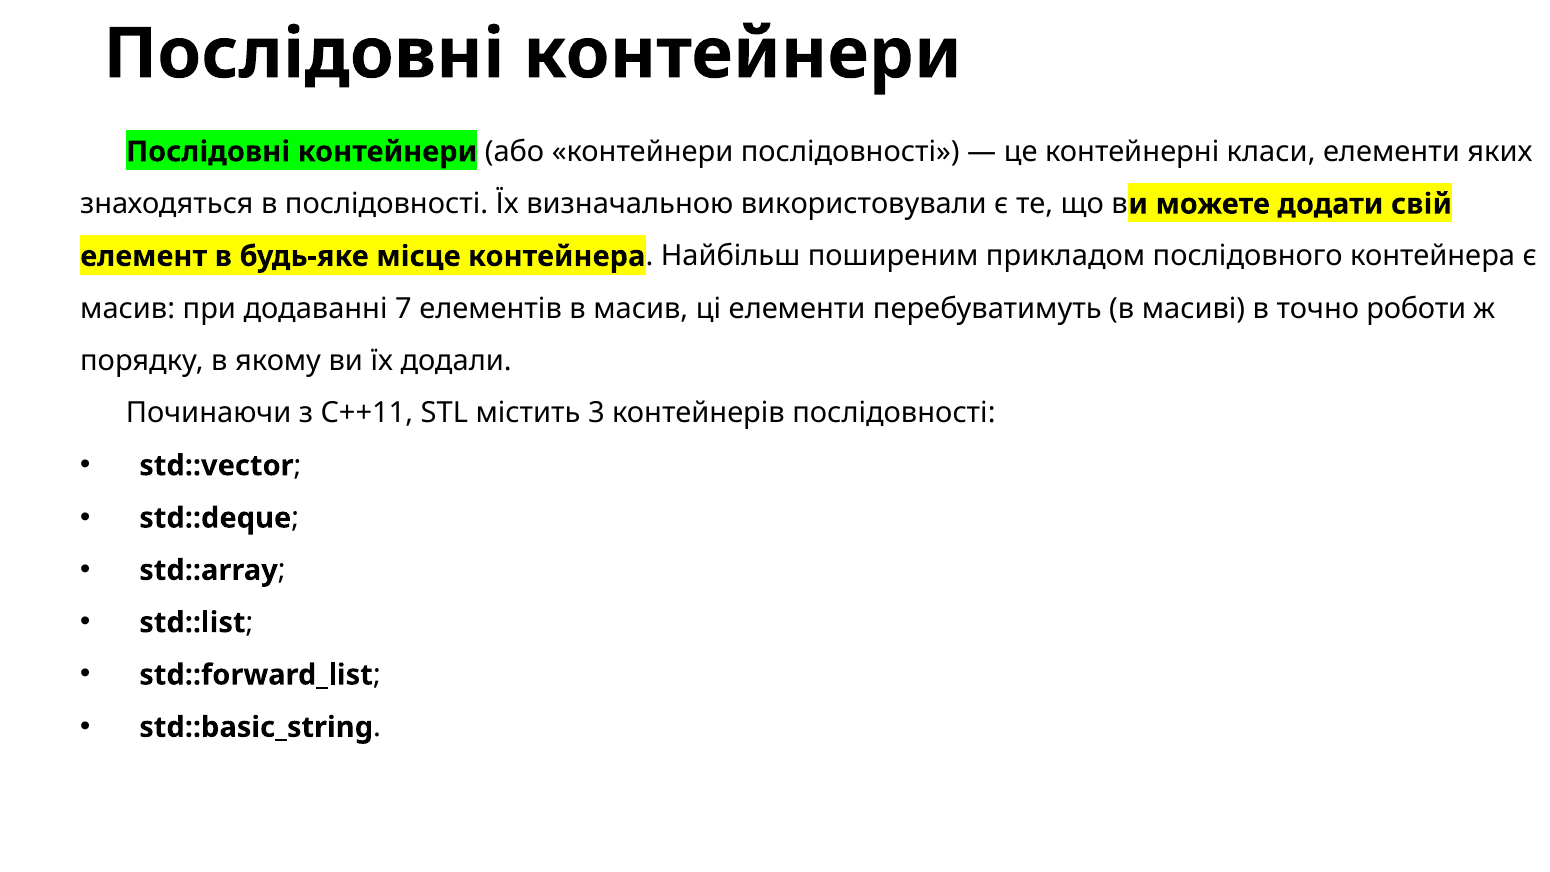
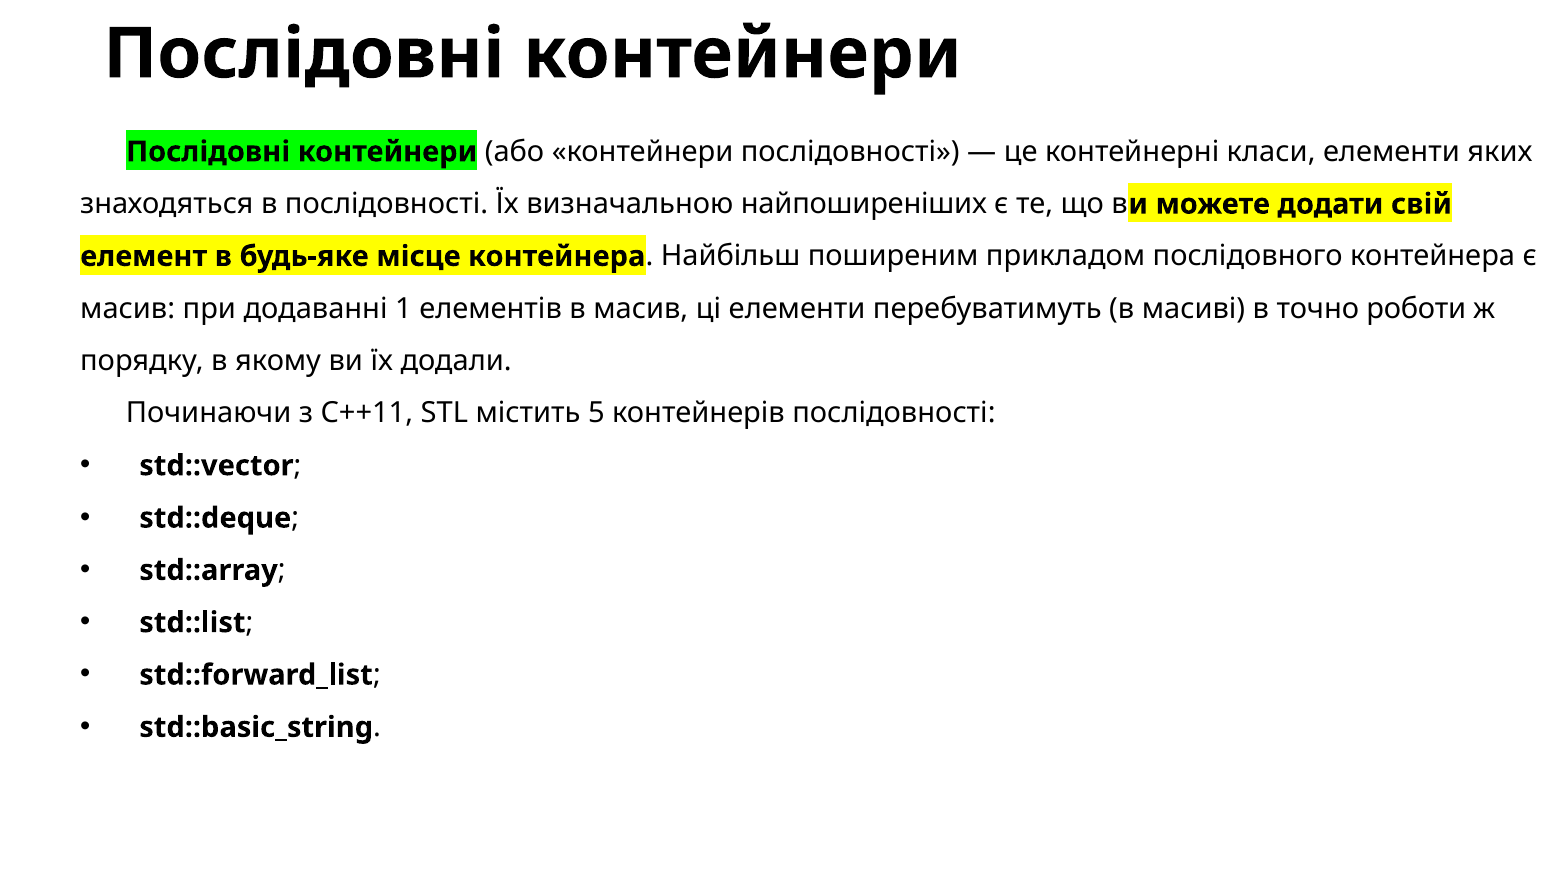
використовували: використовували -> найпоширеніших
7: 7 -> 1
3: 3 -> 5
